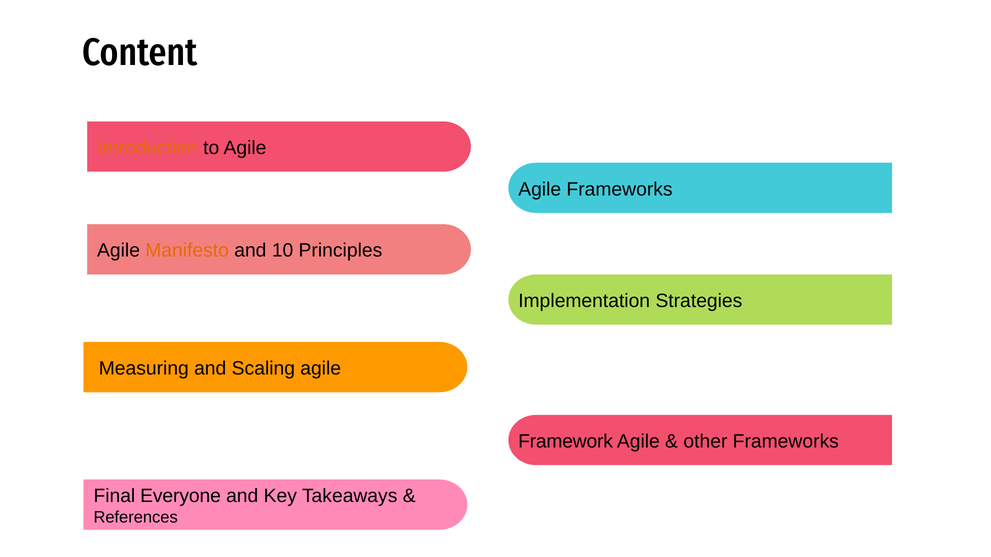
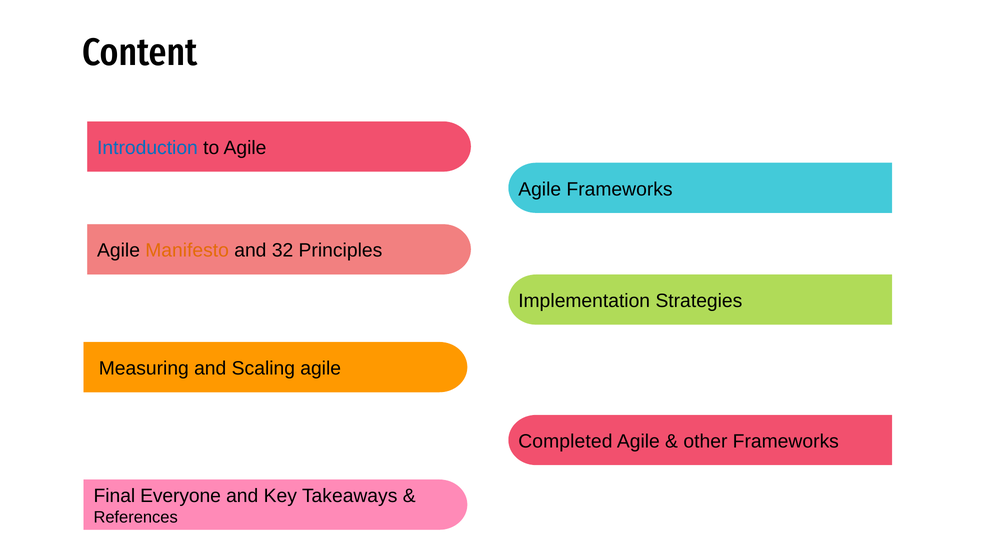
Introduction colour: orange -> blue
10: 10 -> 32
Framework: Framework -> Completed
